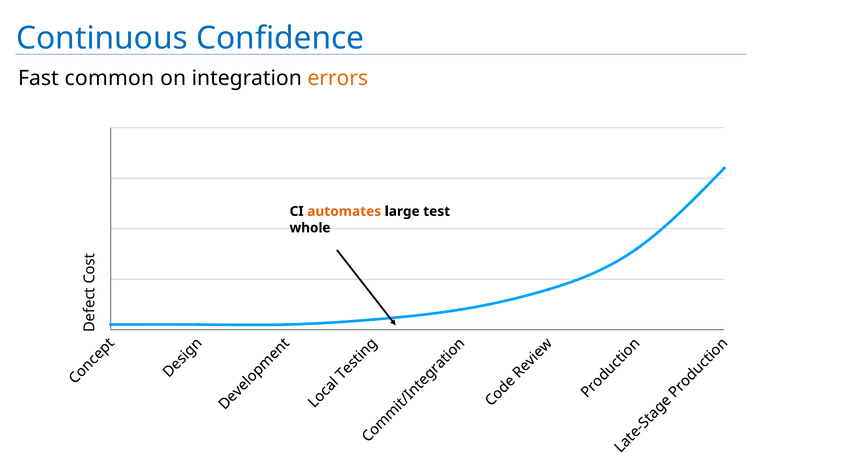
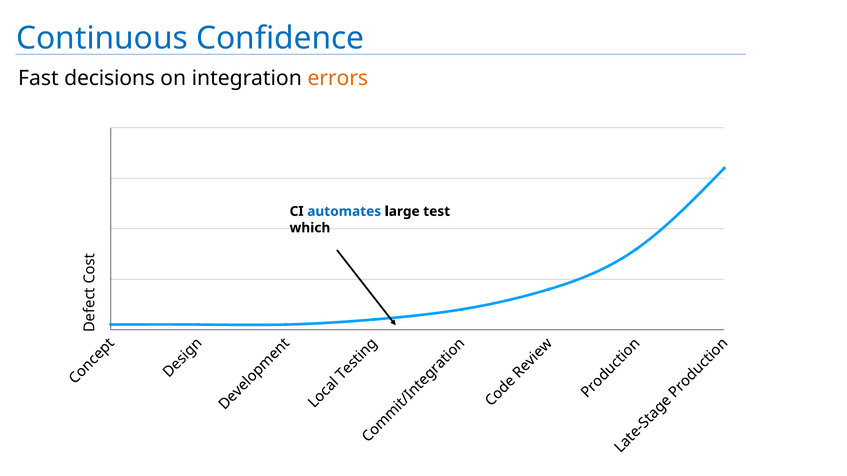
common: common -> decisions
automates colour: orange -> blue
whole: whole -> which
